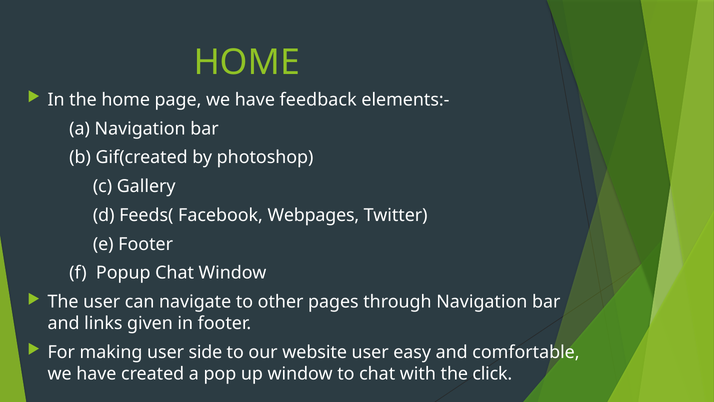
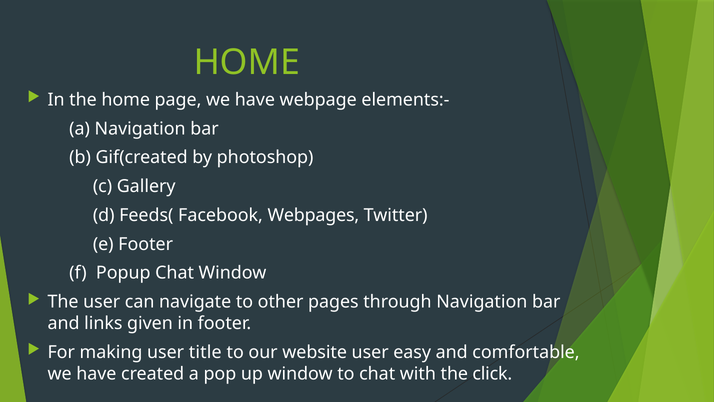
feedback: feedback -> webpage
side: side -> title
